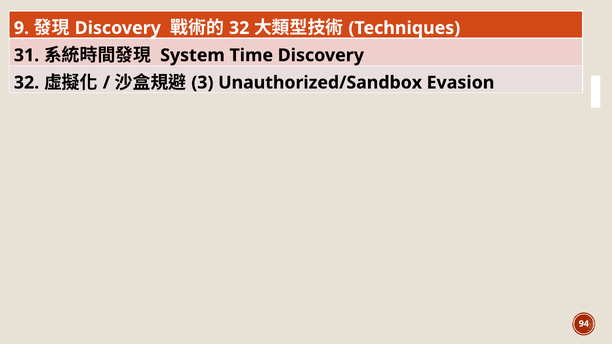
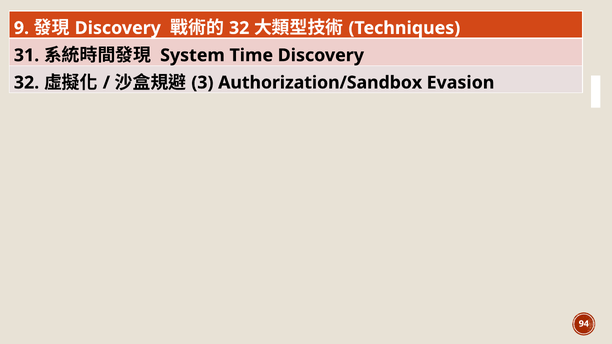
Unauthorized/Sandbox: Unauthorized/Sandbox -> Authorization/Sandbox
